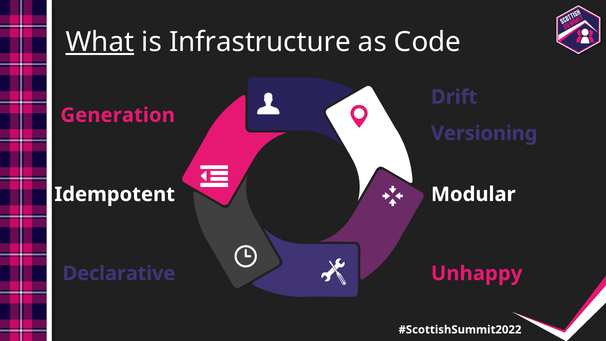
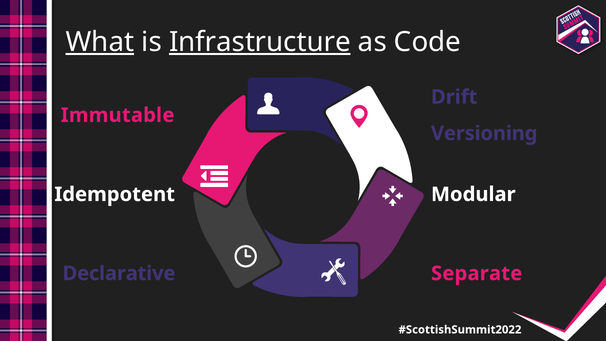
Infrastructure underline: none -> present
Generation: Generation -> Immutable
Unhappy: Unhappy -> Separate
